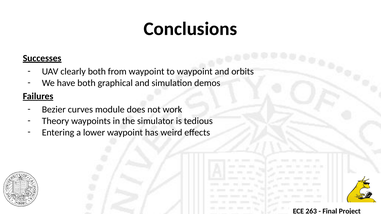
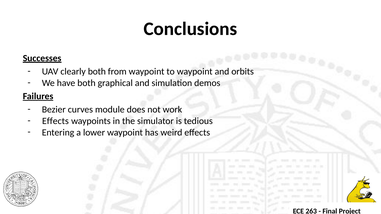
Theory at (55, 121): Theory -> Effects
